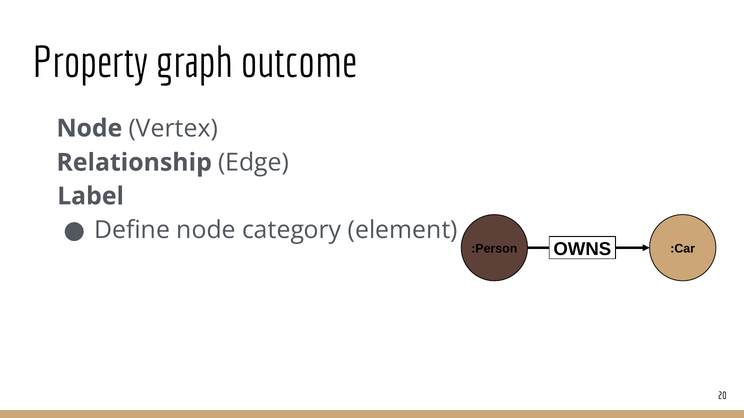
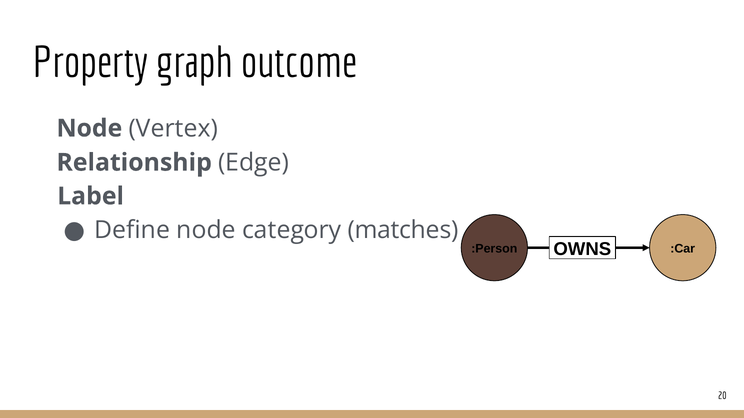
element: element -> matches
